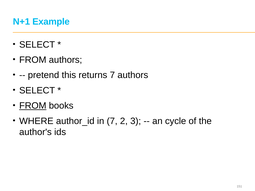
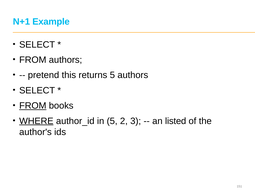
returns 7: 7 -> 5
WHERE underline: none -> present
in 7: 7 -> 5
cycle: cycle -> listed
